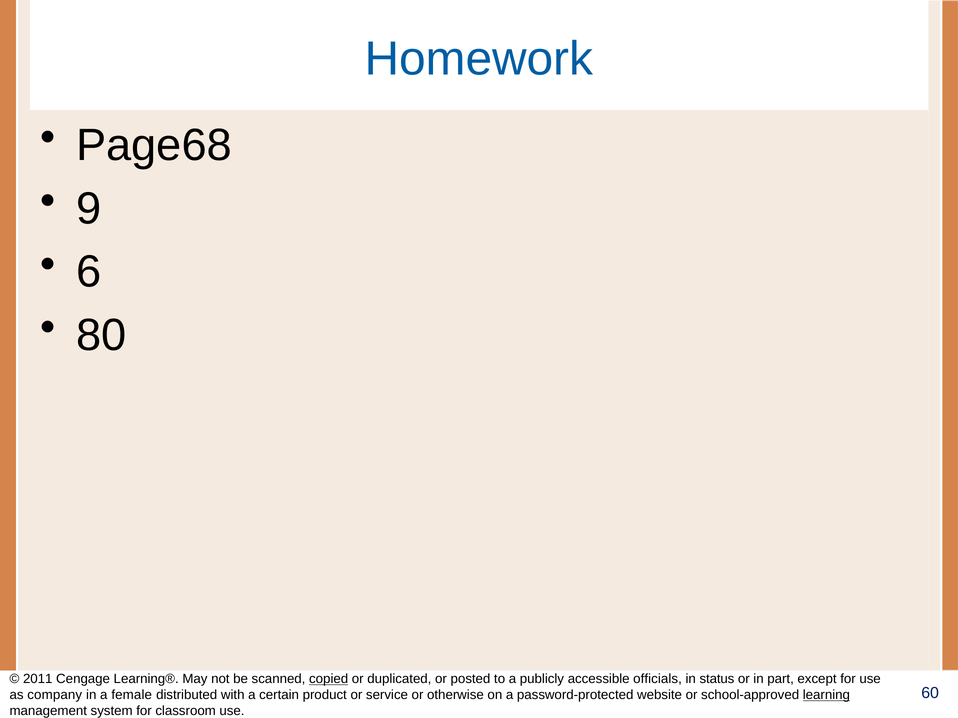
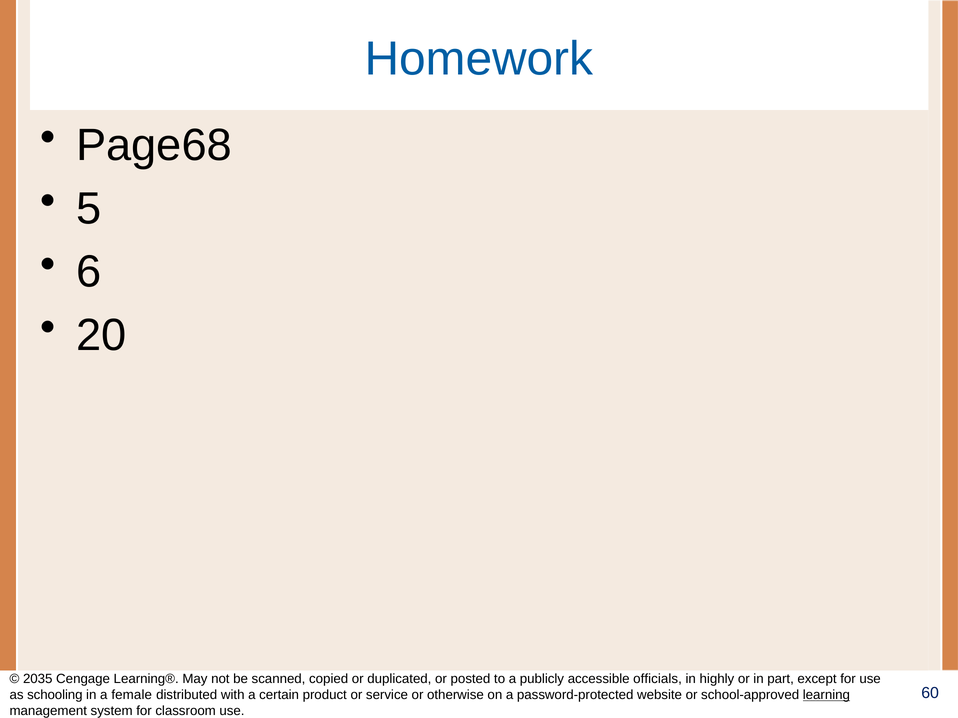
9: 9 -> 5
80: 80 -> 20
2011: 2011 -> 2035
copied underline: present -> none
status: status -> highly
company: company -> schooling
